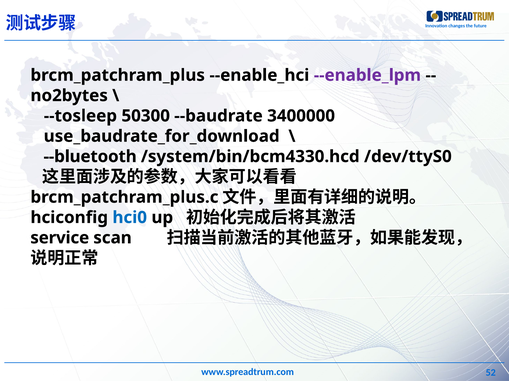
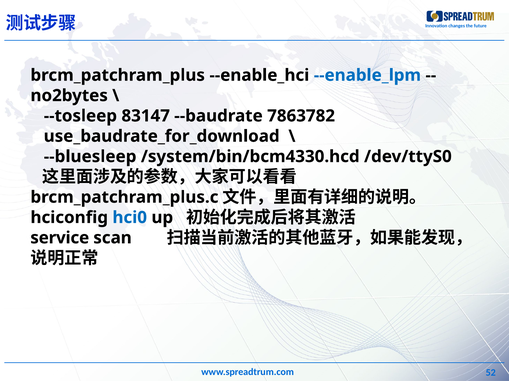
--enable_lpm colour: purple -> blue
50300: 50300 -> 83147
3400000: 3400000 -> 7863782
--bluetooth: --bluetooth -> --bluesleep
